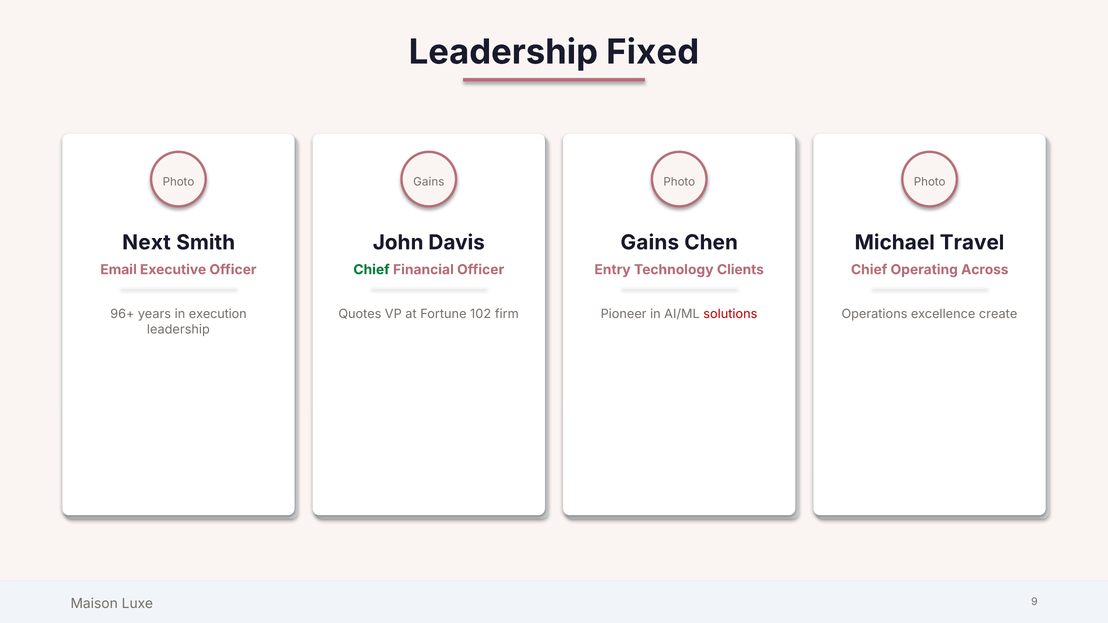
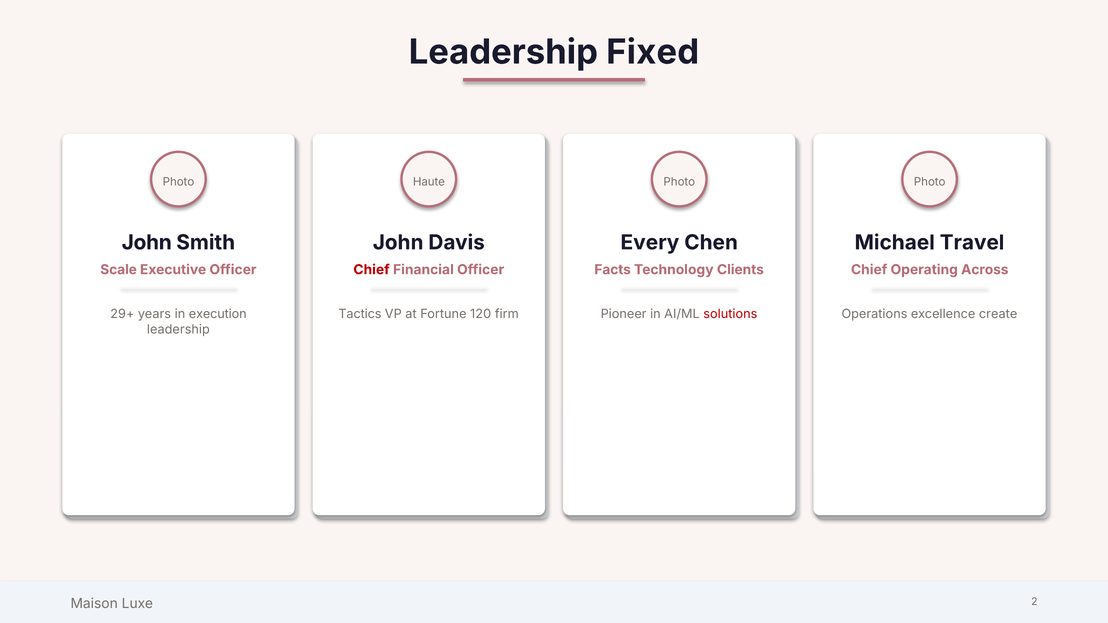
Gains at (429, 182): Gains -> Haute
Next at (146, 243): Next -> John
Gains at (650, 243): Gains -> Every
Email: Email -> Scale
Chief at (372, 270) colour: green -> red
Entry: Entry -> Facts
96+: 96+ -> 29+
Quotes: Quotes -> Tactics
102: 102 -> 120
9: 9 -> 2
